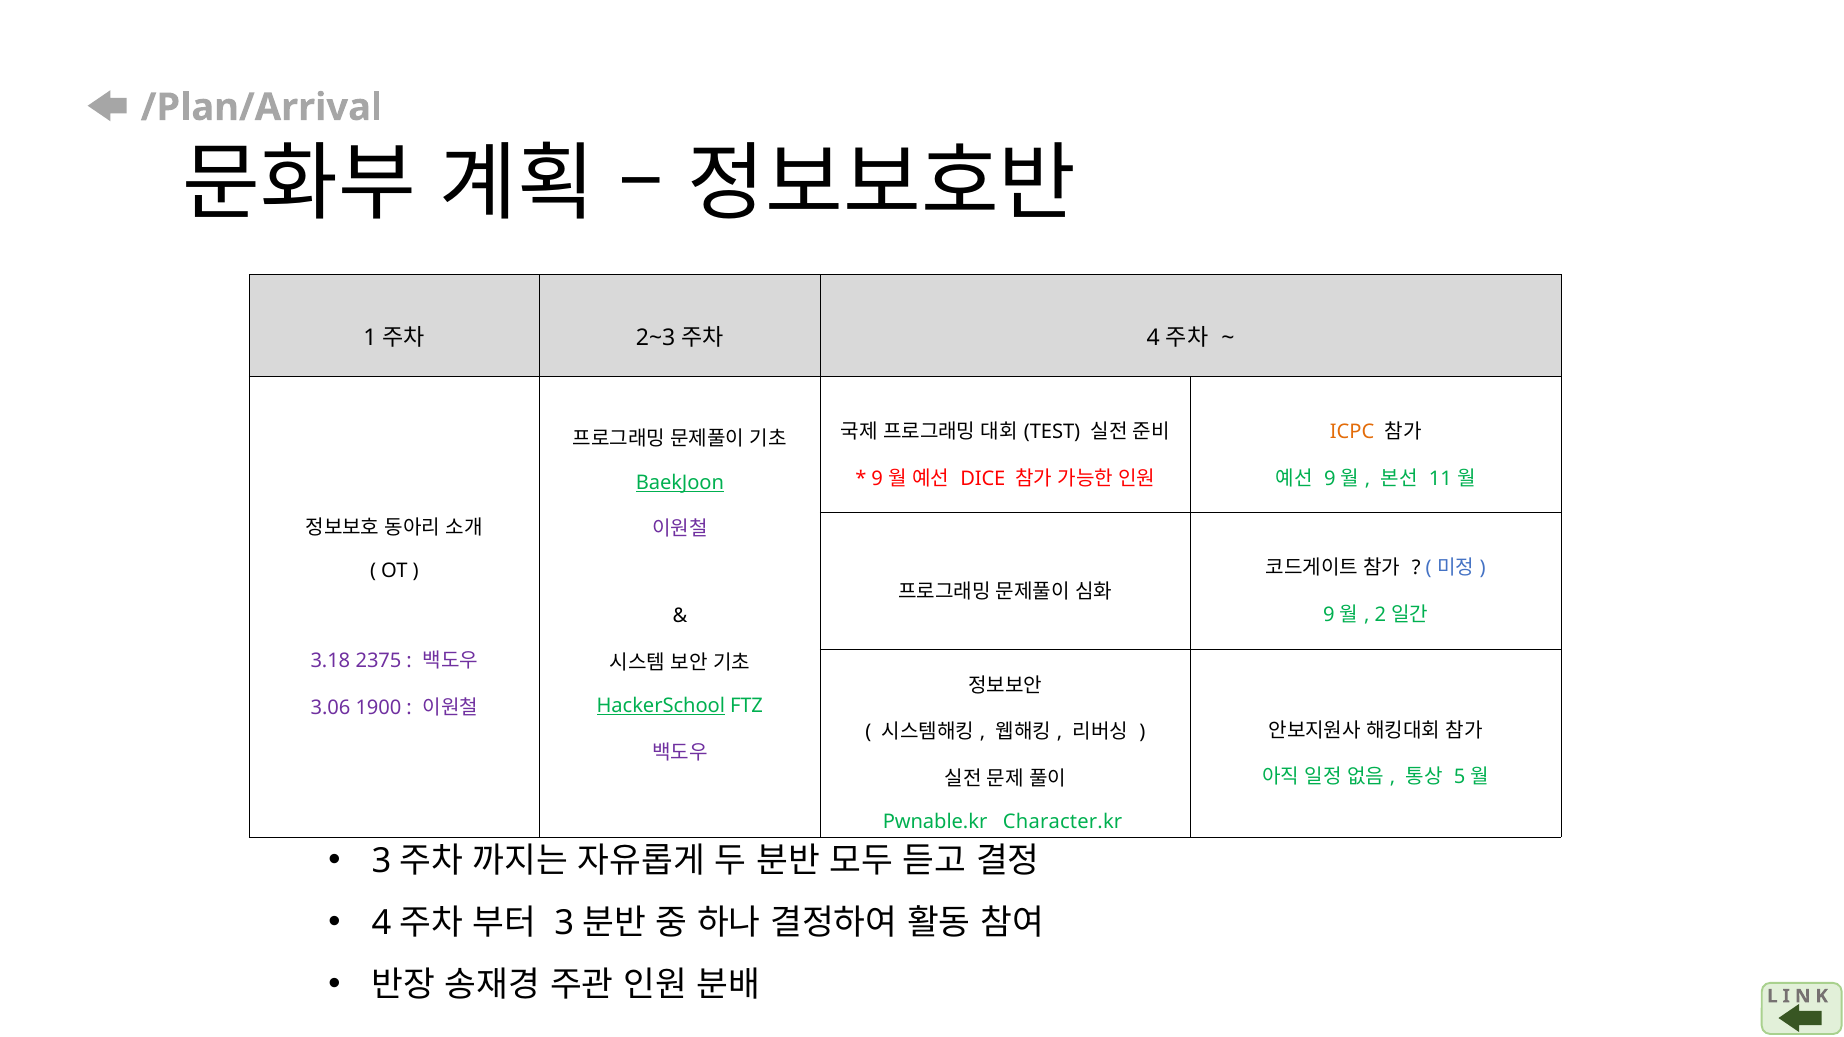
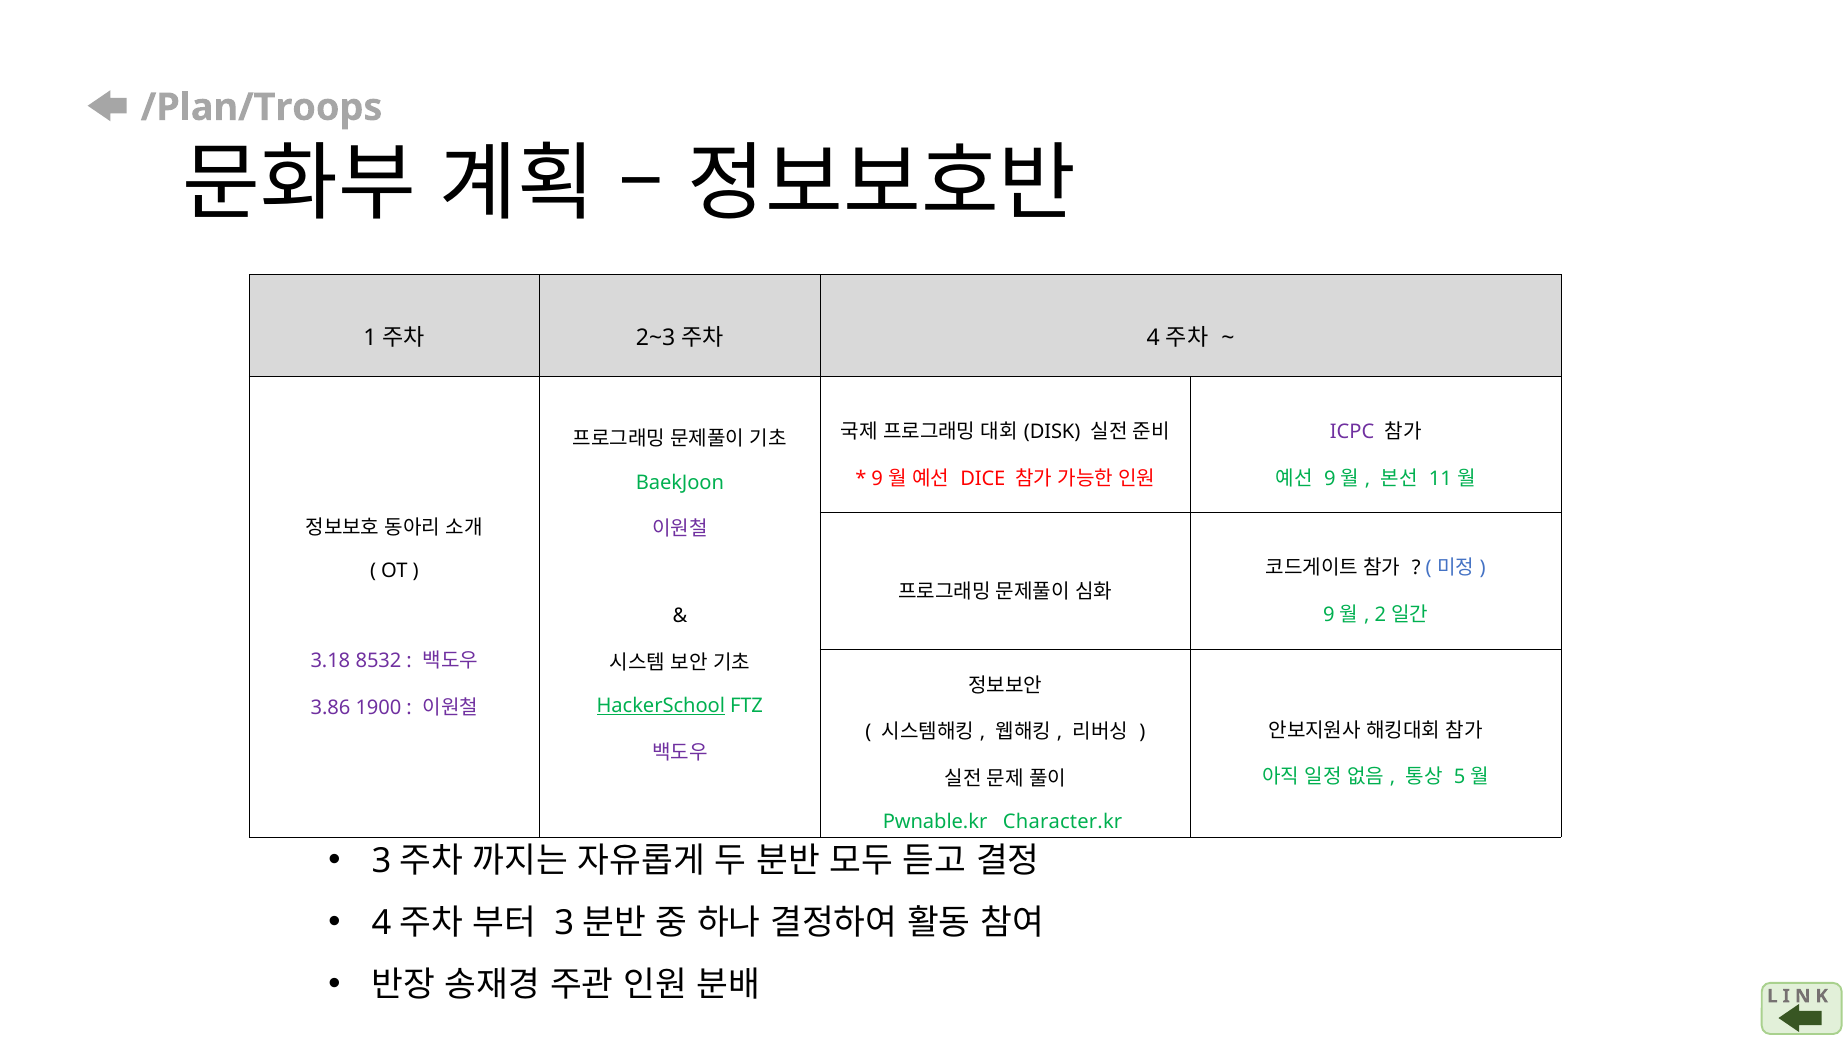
/Plan/Arrival: /Plan/Arrival -> /Plan/Troops
TEST: TEST -> DISK
ICPC colour: orange -> purple
BaekJoon underline: present -> none
2375: 2375 -> 8532
3.06: 3.06 -> 3.86
